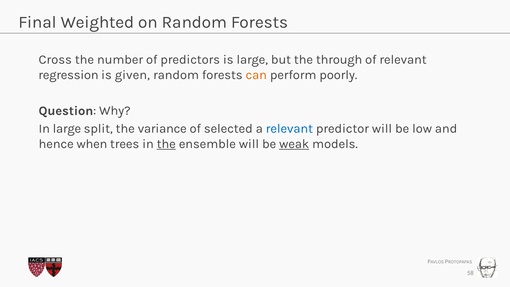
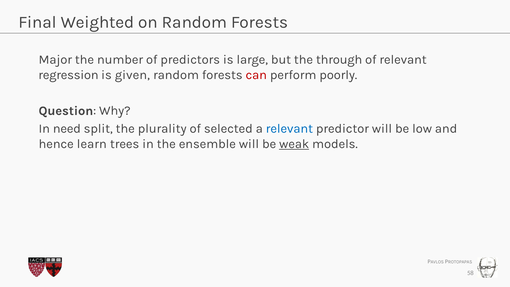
Cross: Cross -> Major
can colour: orange -> red
In large: large -> need
variance: variance -> plurality
when: when -> learn
the at (166, 144) underline: present -> none
